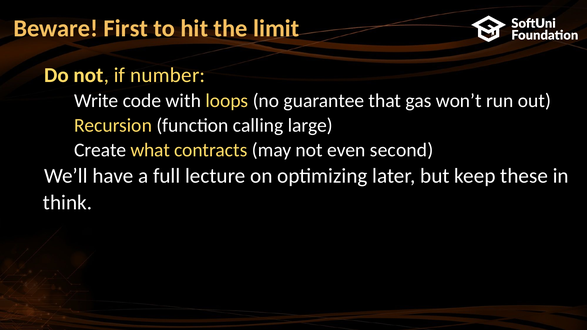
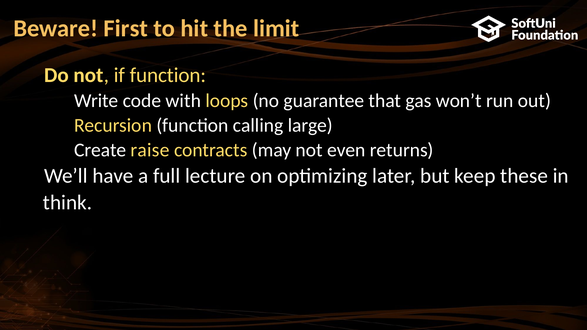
if number: number -> function
what: what -> raise
second: second -> returns
